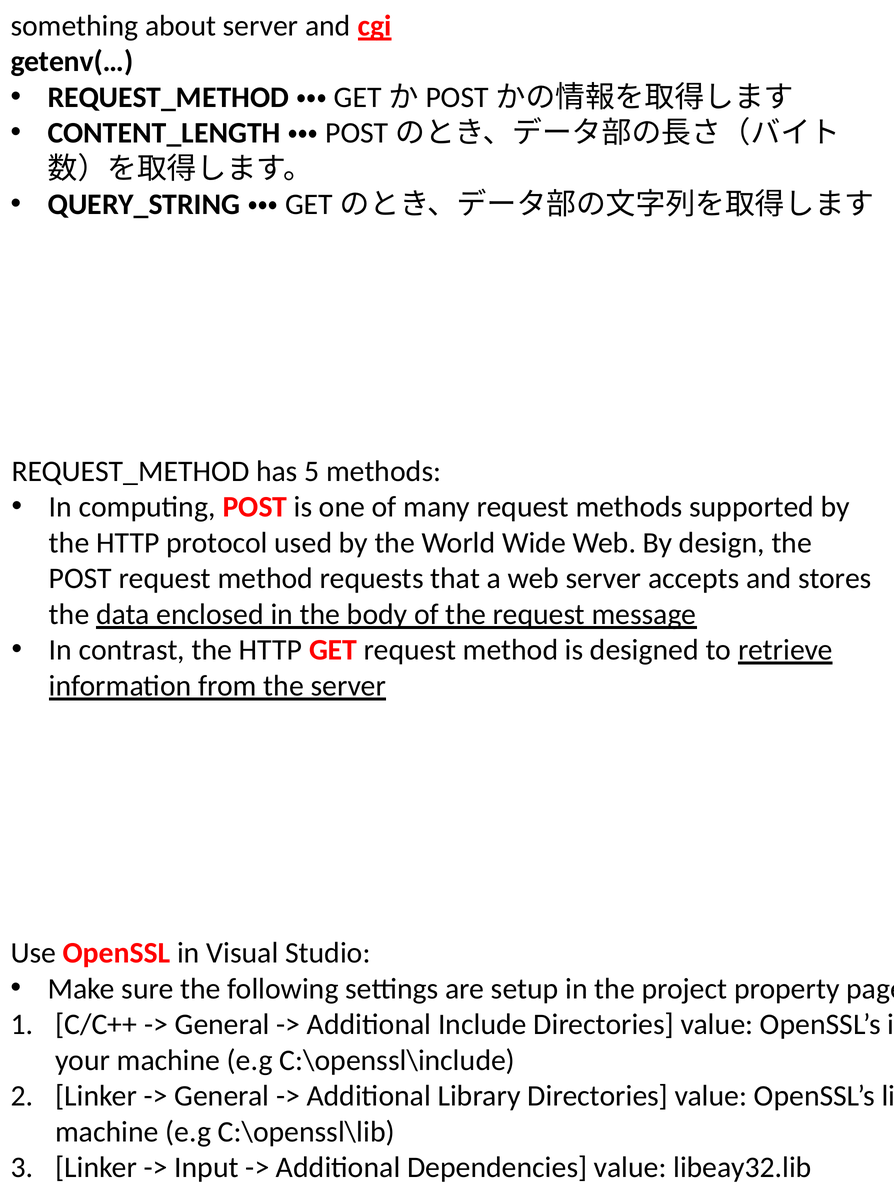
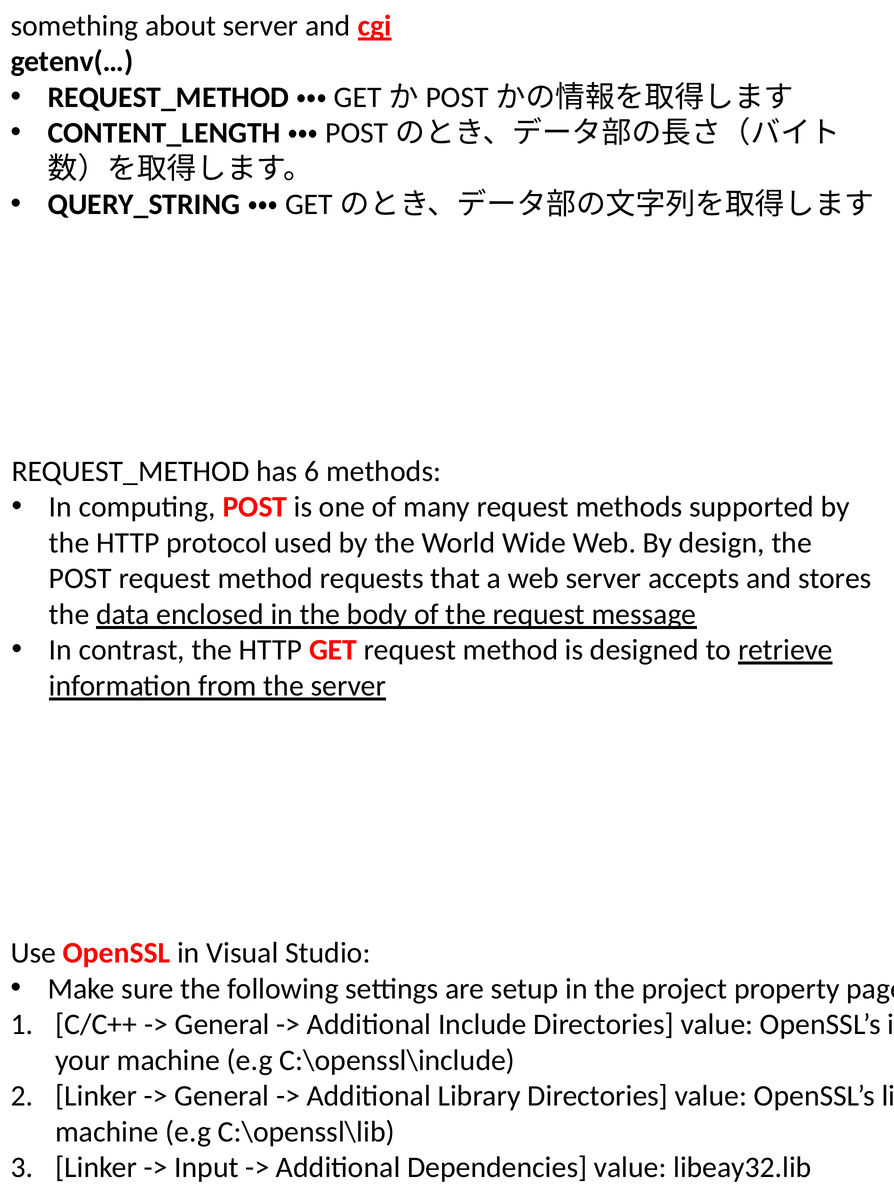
5: 5 -> 6
